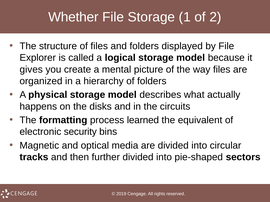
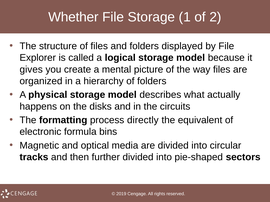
learned: learned -> directly
security: security -> formula
